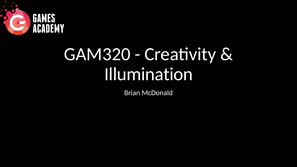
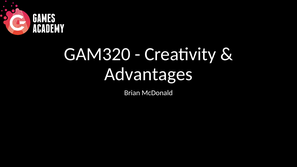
Illumination: Illumination -> Advantages
